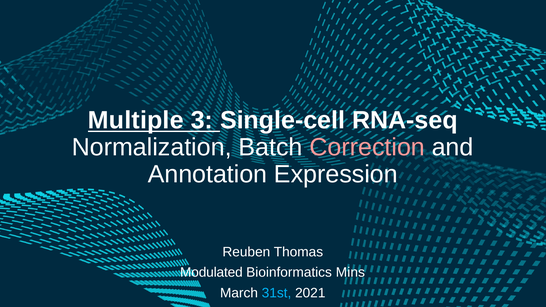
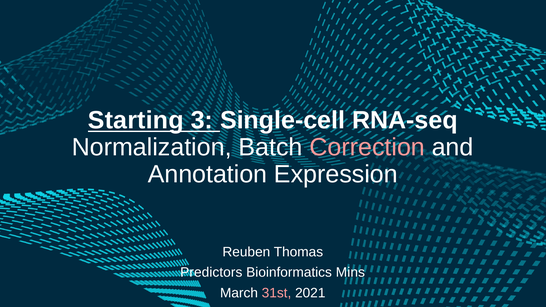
Multiple: Multiple -> Starting
Modulated: Modulated -> Predictors
31st colour: light blue -> pink
